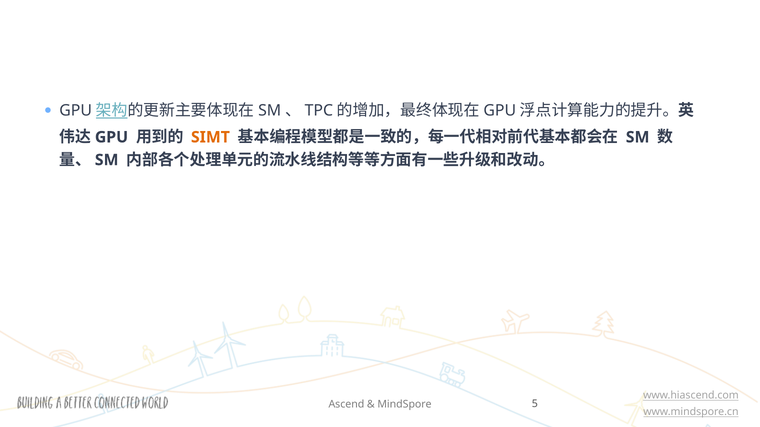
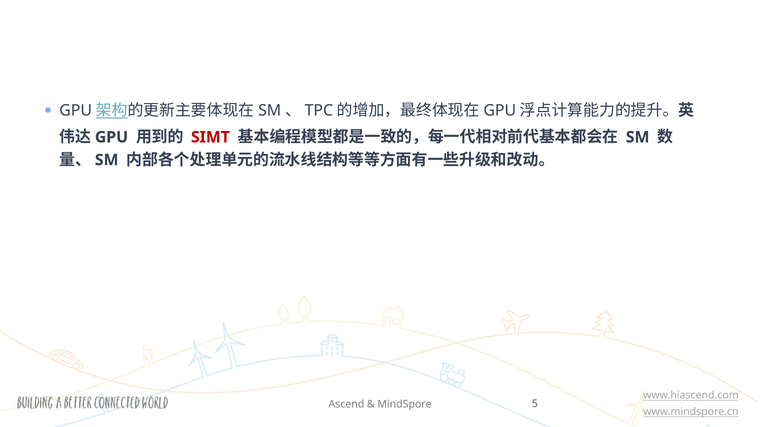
SIMT colour: orange -> red
